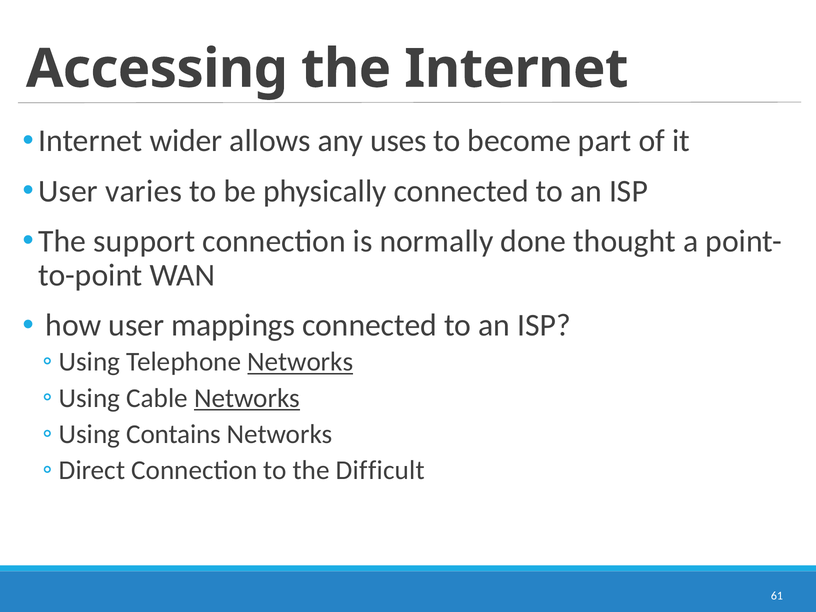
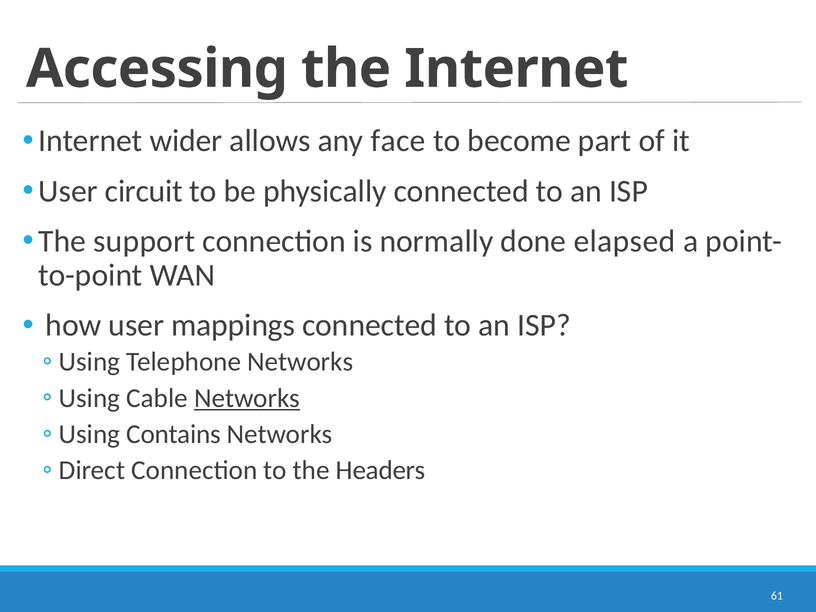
uses: uses -> face
varies: varies -> circuit
thought: thought -> elapsed
Networks at (300, 362) underline: present -> none
Difficult: Difficult -> Headers
